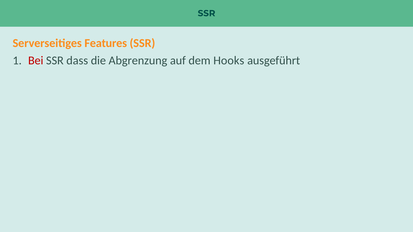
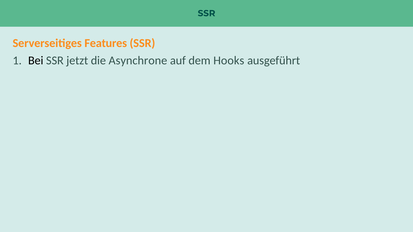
Bei colour: red -> black
dass: dass -> jetzt
Abgrenzung: Abgrenzung -> Asynchrone
